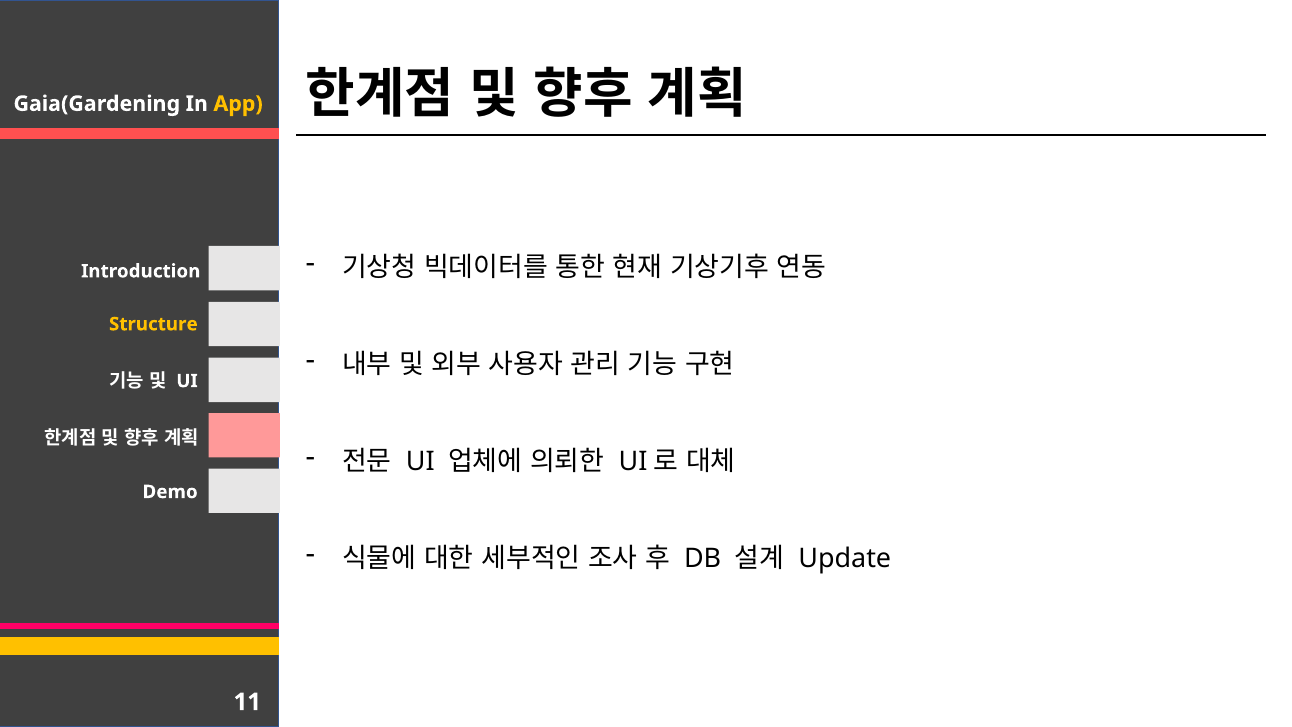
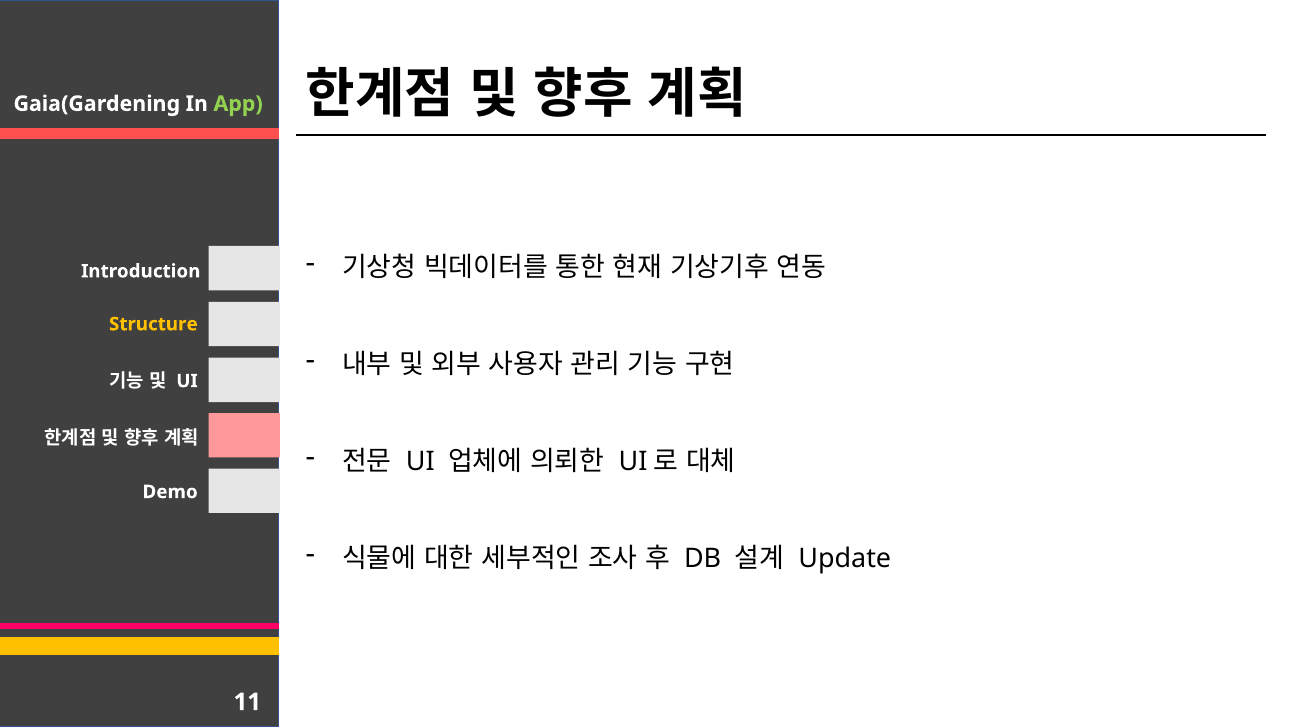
App colour: yellow -> light green
